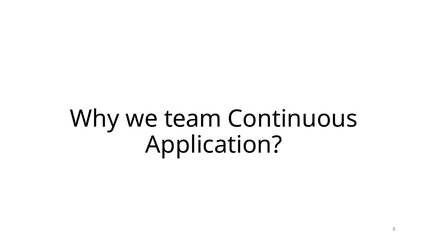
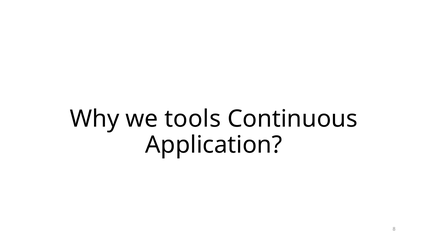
team: team -> tools
